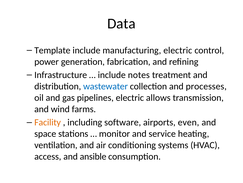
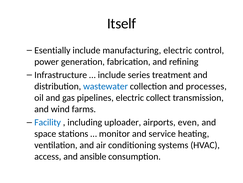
Data: Data -> Itself
Template: Template -> Esentially
notes: notes -> series
allows: allows -> collect
Facility colour: orange -> blue
software: software -> uploader
